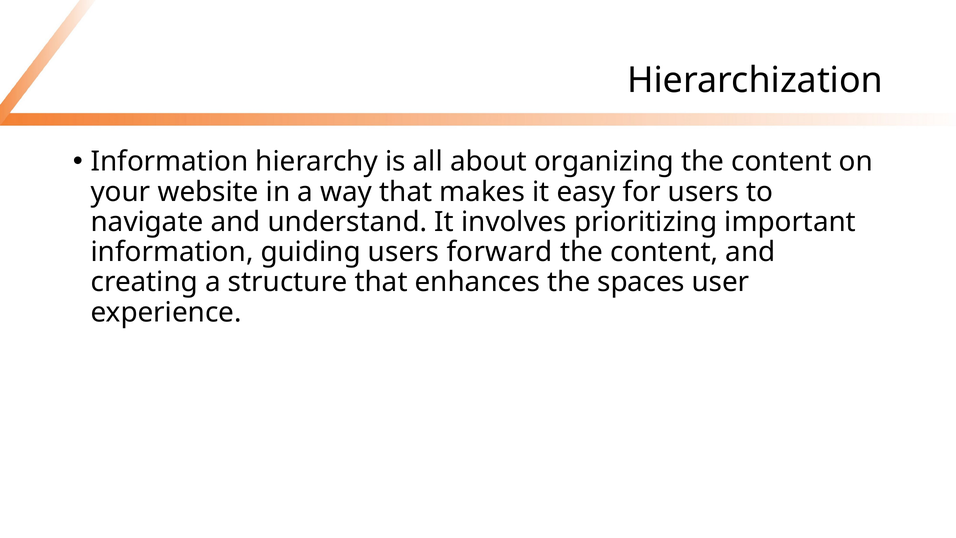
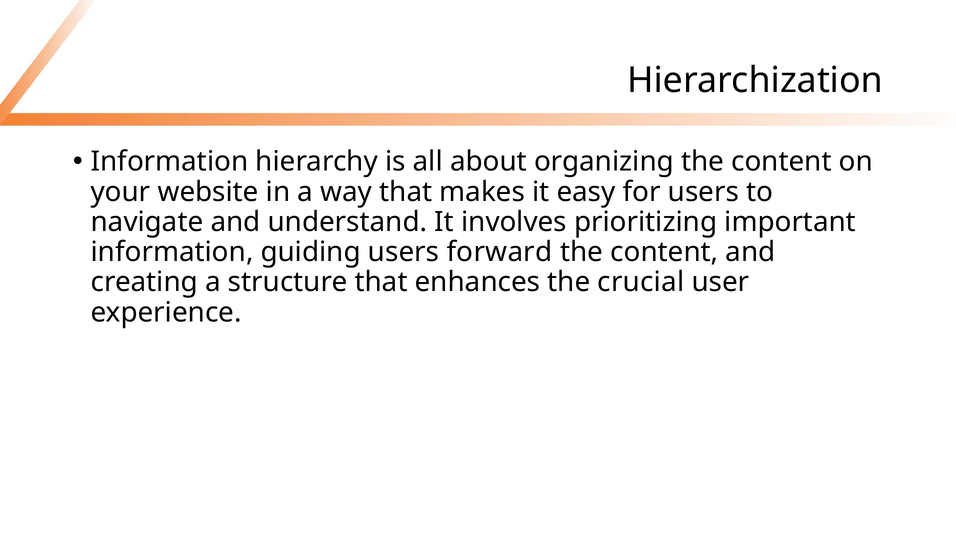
spaces: spaces -> crucial
